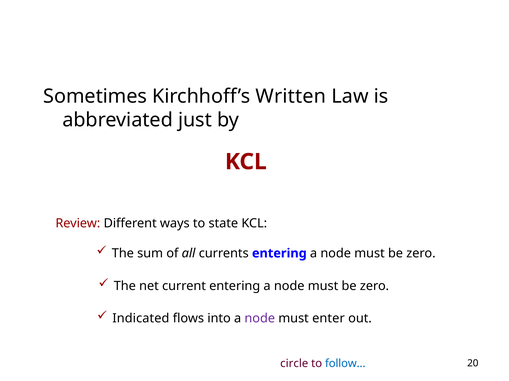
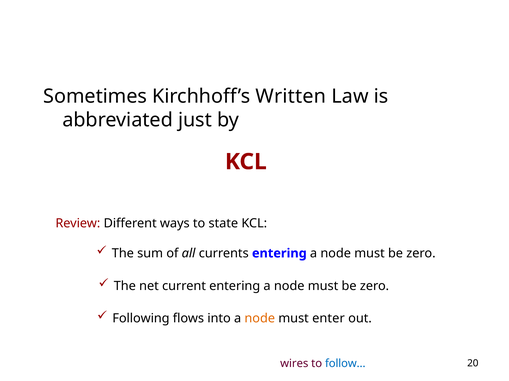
Indicated: Indicated -> Following
node at (260, 319) colour: purple -> orange
circle: circle -> wires
